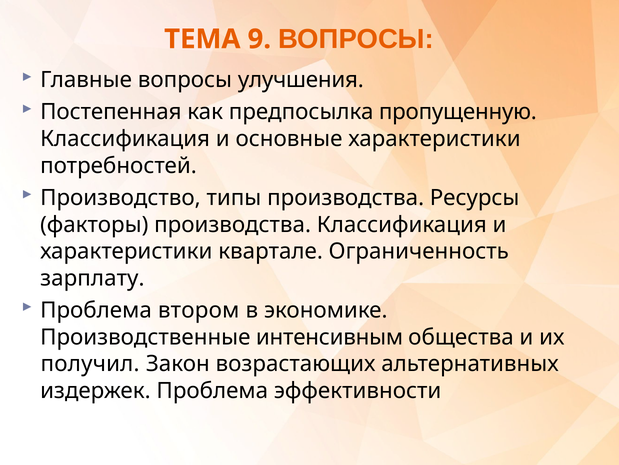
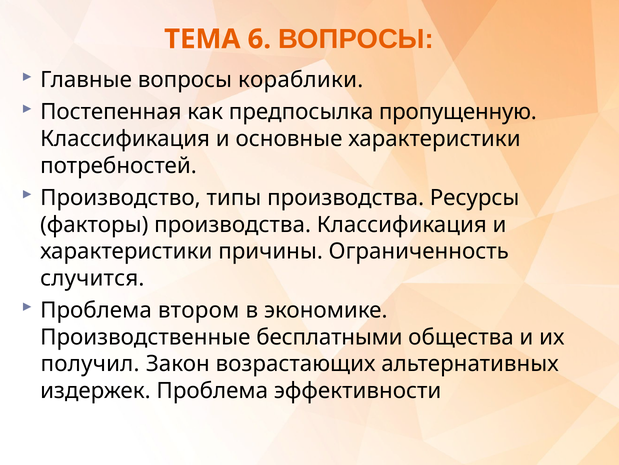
9: 9 -> 6
улучшения: улучшения -> кораблики
квартале: квартале -> причины
зарплату: зарплату -> случится
интенсивным: интенсивным -> бесплатными
